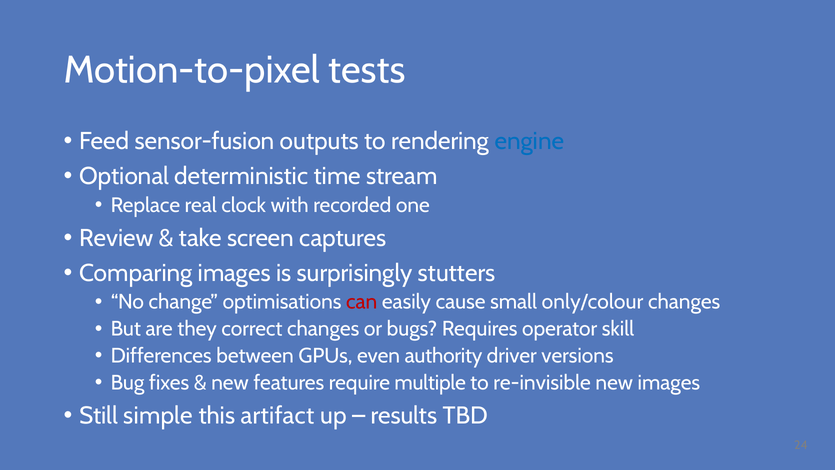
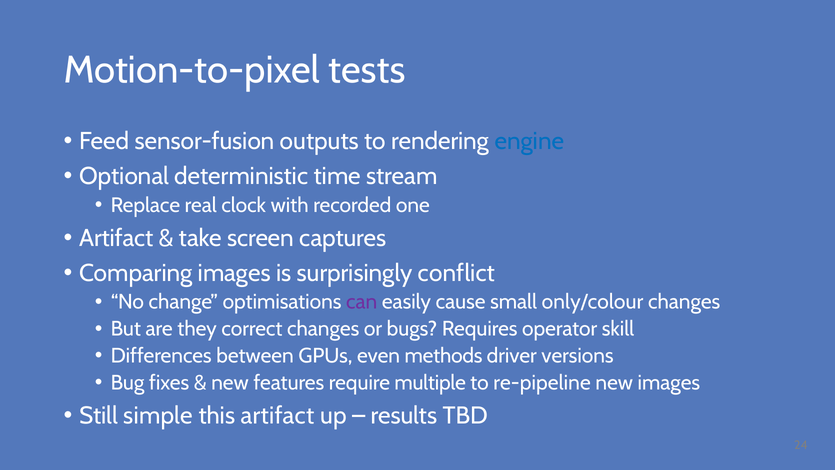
Review at (116, 238): Review -> Artifact
stutters: stutters -> conflict
can colour: red -> purple
authority: authority -> methods
re-invisible: re-invisible -> re-pipeline
